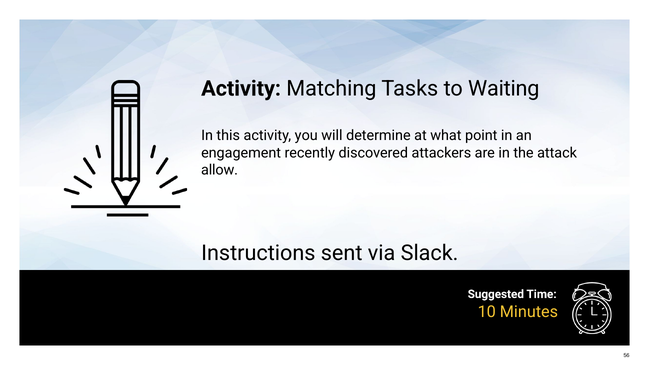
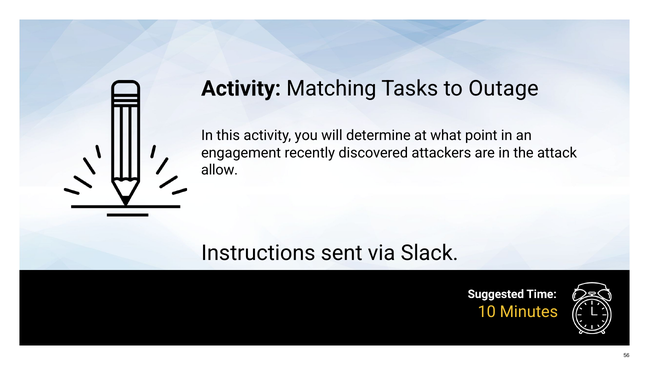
Waiting: Waiting -> Outage
